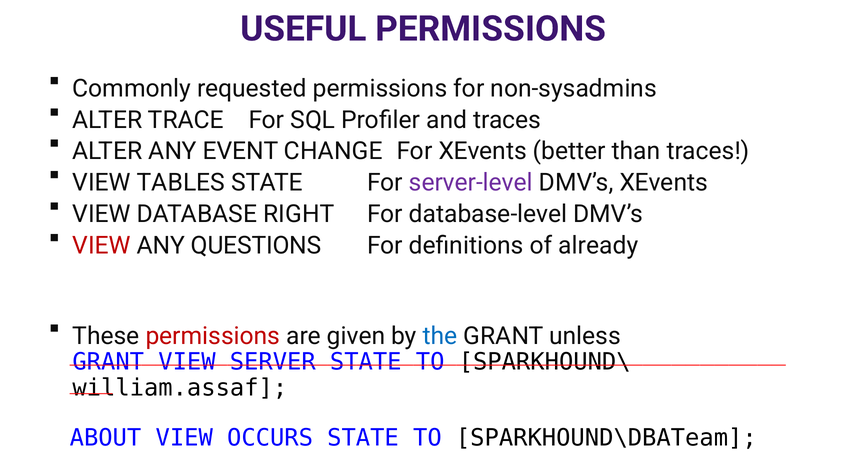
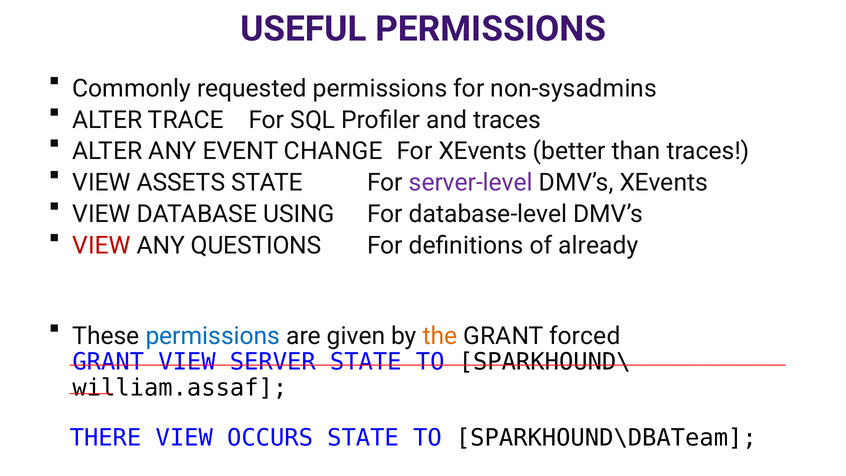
TABLES: TABLES -> ASSETS
RIGHT: RIGHT -> USING
permissions at (213, 336) colour: red -> blue
the colour: blue -> orange
unless: unless -> forced
ABOUT: ABOUT -> THERE
